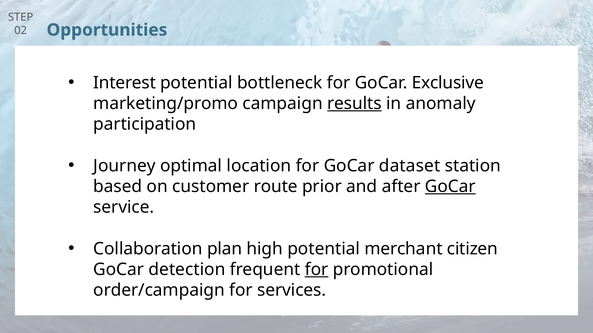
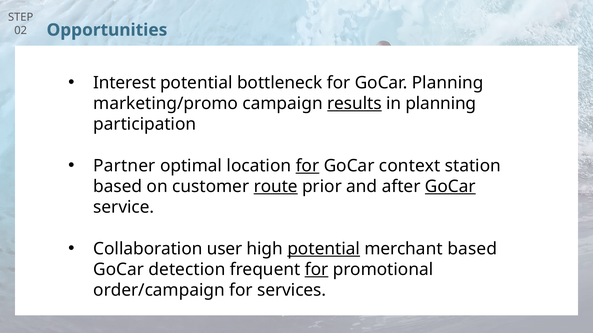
GoCar Exclusive: Exclusive -> Planning
in anomaly: anomaly -> planning
Journey: Journey -> Partner
for at (307, 166) underline: none -> present
dataset: dataset -> context
route underline: none -> present
plan: plan -> user
potential at (324, 249) underline: none -> present
merchant citizen: citizen -> based
